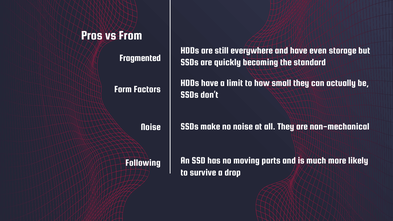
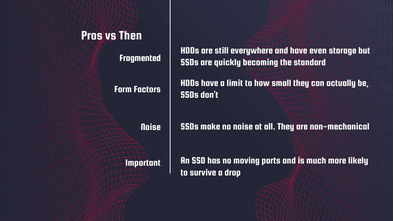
From: From -> Then
Following: Following -> Important
